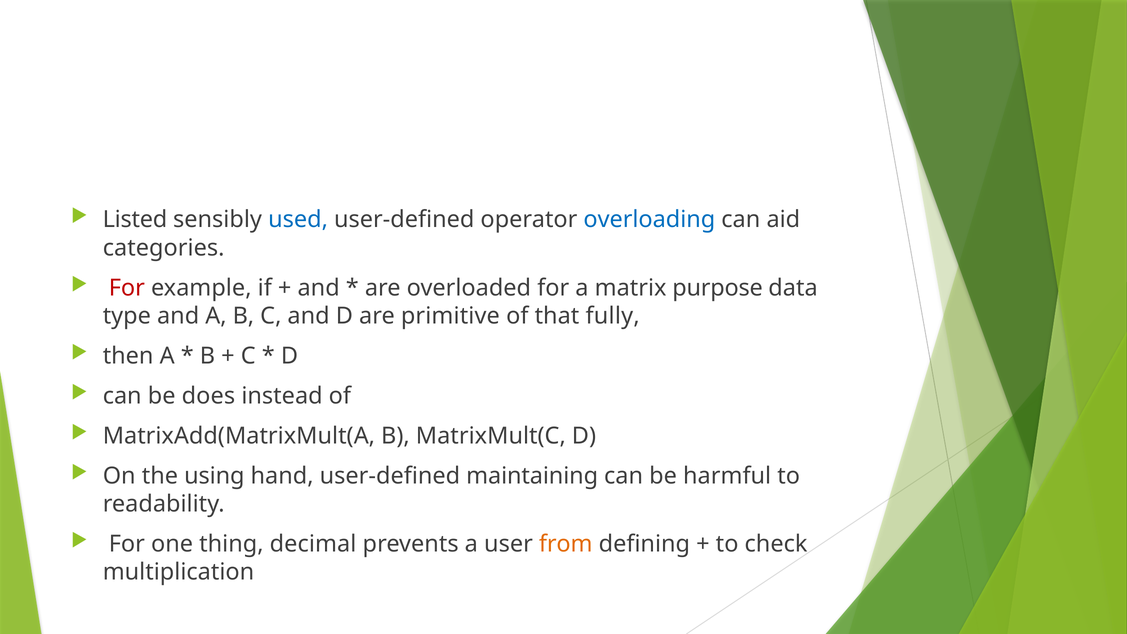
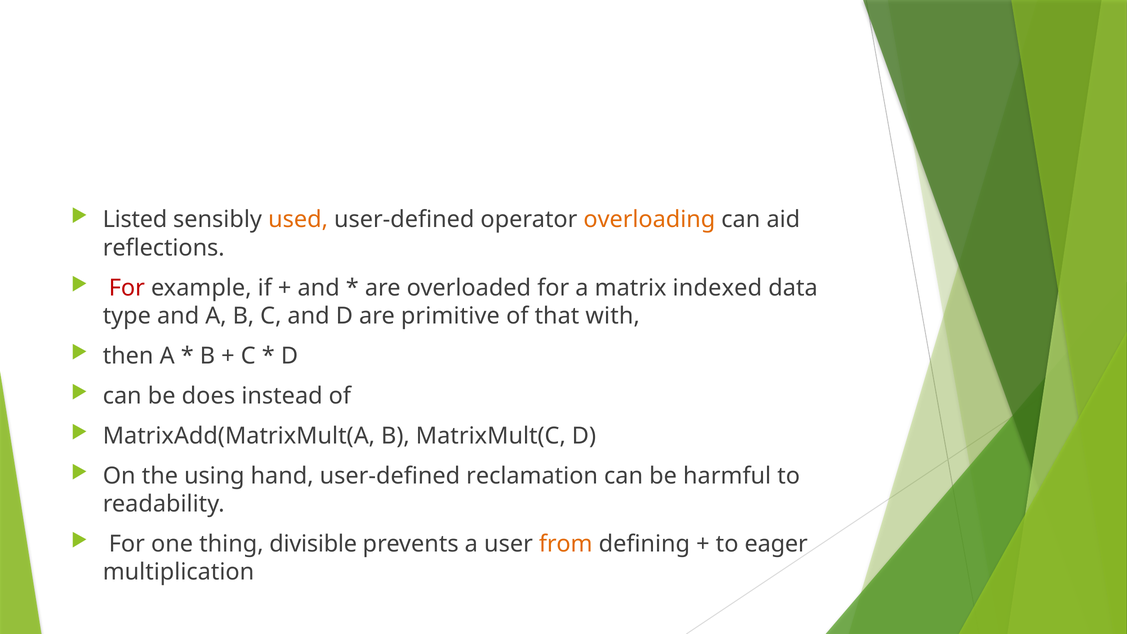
used colour: blue -> orange
overloading colour: blue -> orange
categories: categories -> reflections
purpose: purpose -> indexed
fully: fully -> with
maintaining: maintaining -> reclamation
decimal: decimal -> divisible
check: check -> eager
